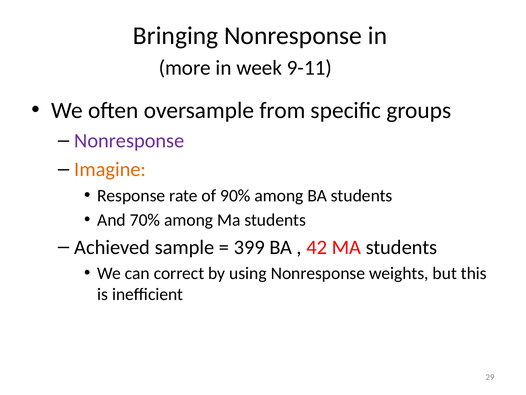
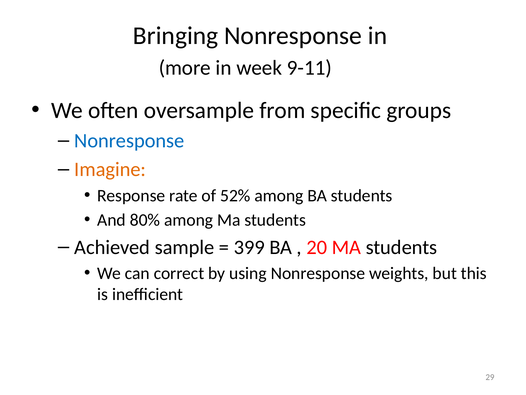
Nonresponse at (129, 141) colour: purple -> blue
90%: 90% -> 52%
70%: 70% -> 80%
42: 42 -> 20
